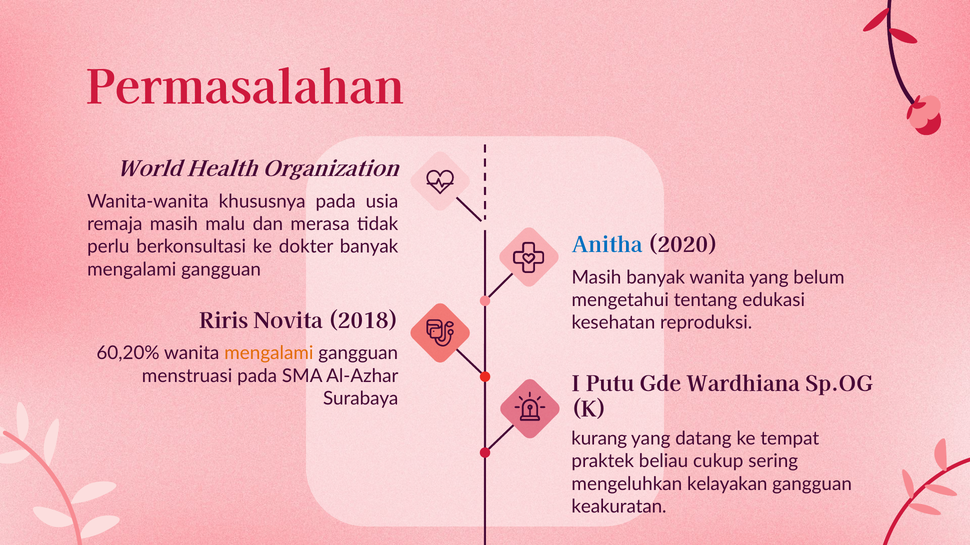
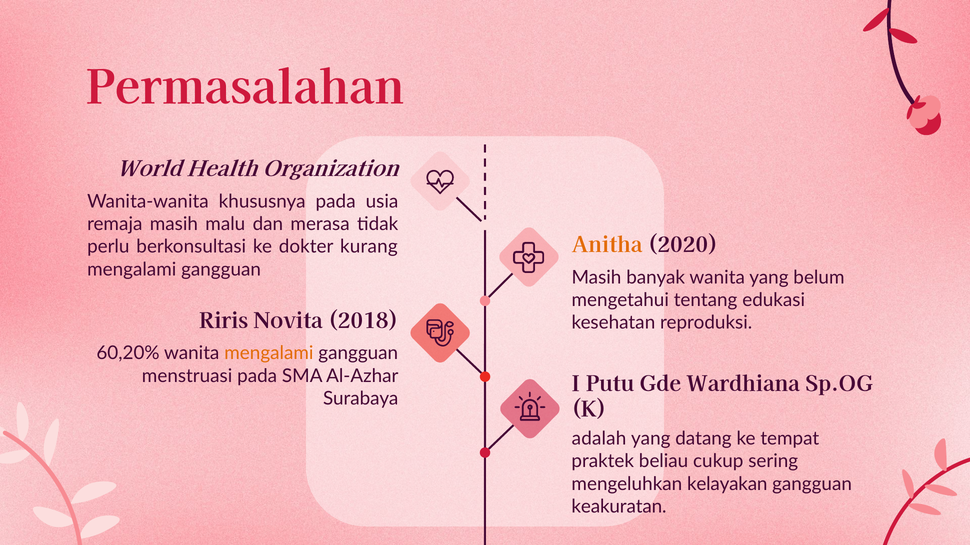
Anitha colour: blue -> orange
dokter banyak: banyak -> kurang
kurang: kurang -> adalah
